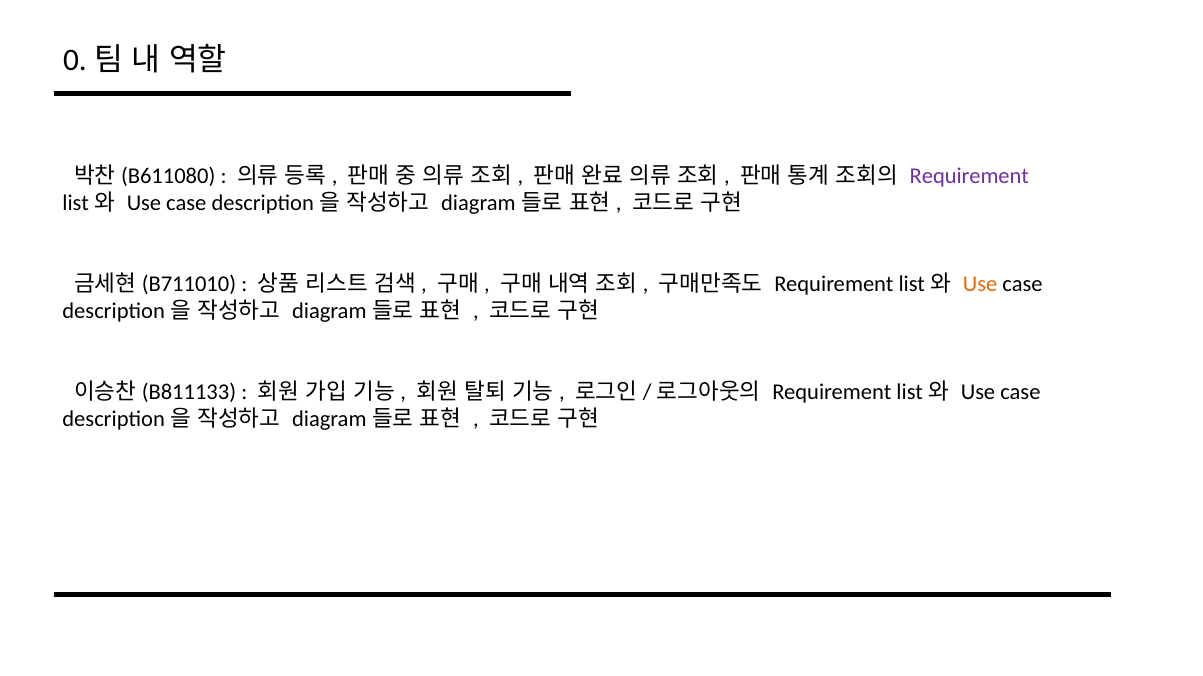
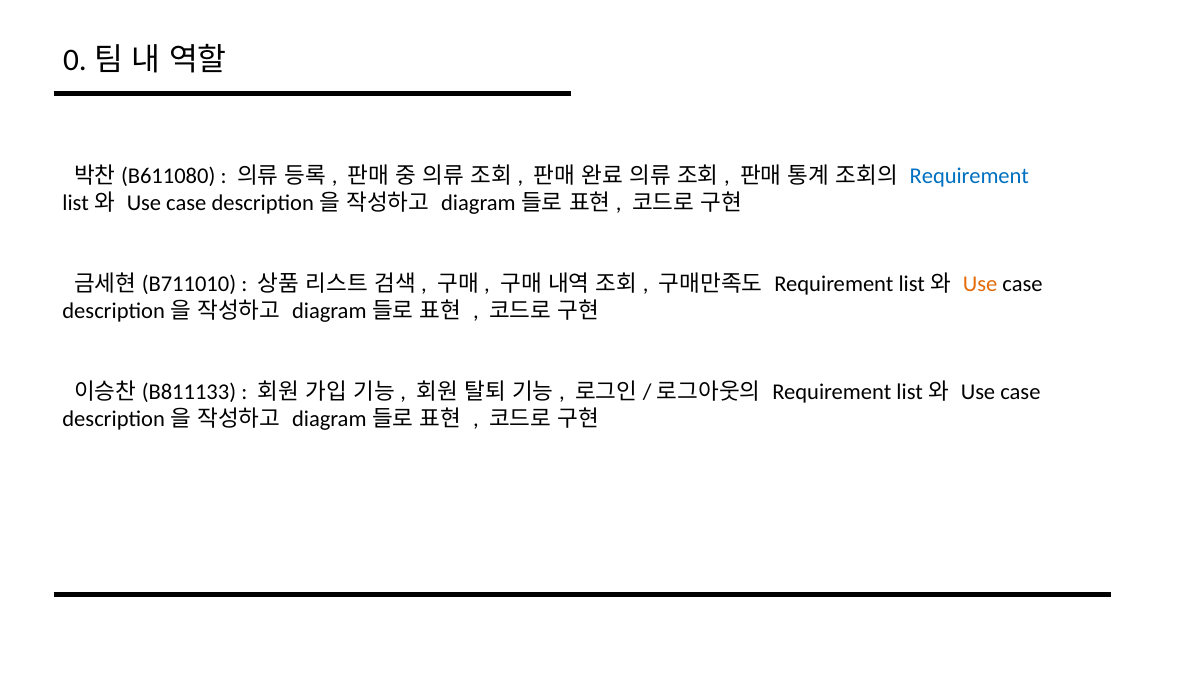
Requirement at (969, 176) colour: purple -> blue
